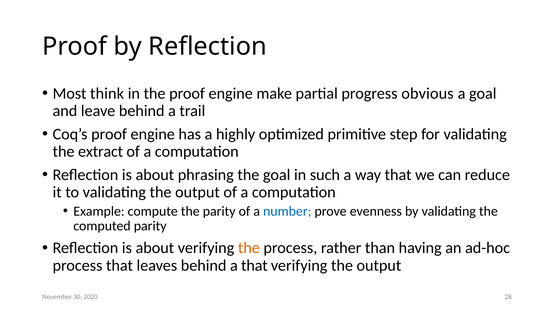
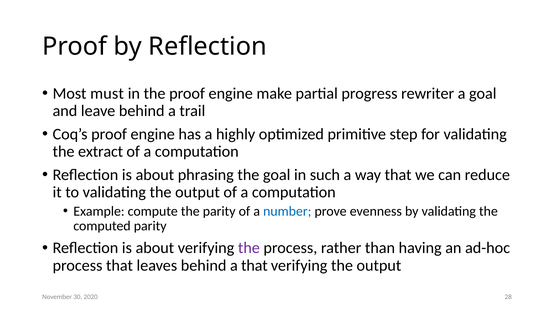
think: think -> must
obvious: obvious -> rewriter
the at (249, 248) colour: orange -> purple
